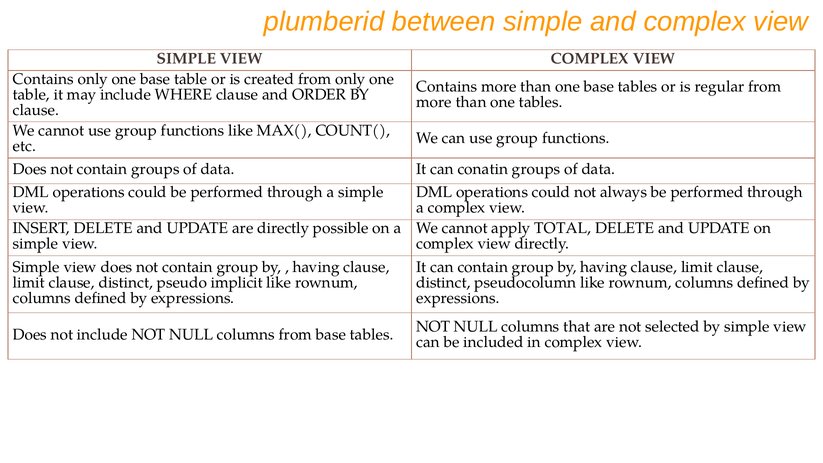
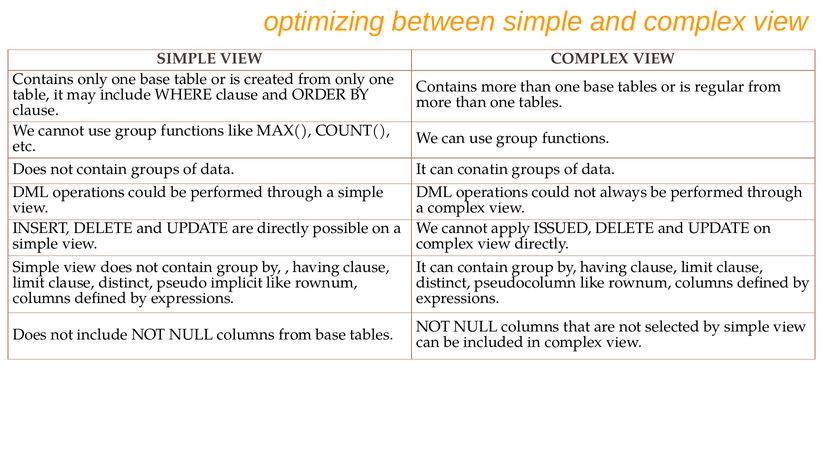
plumberid: plumberid -> optimizing
TOTAL: TOTAL -> ISSUED
